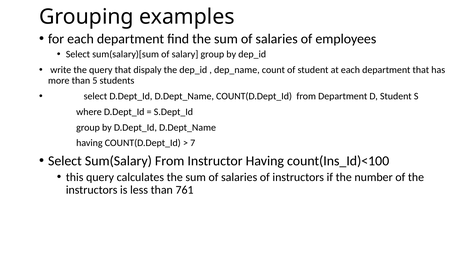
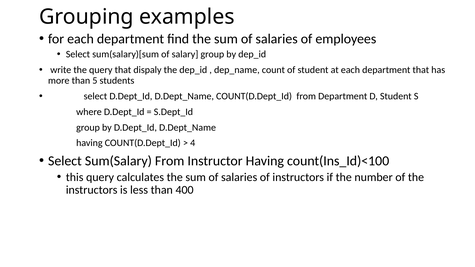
7: 7 -> 4
761: 761 -> 400
